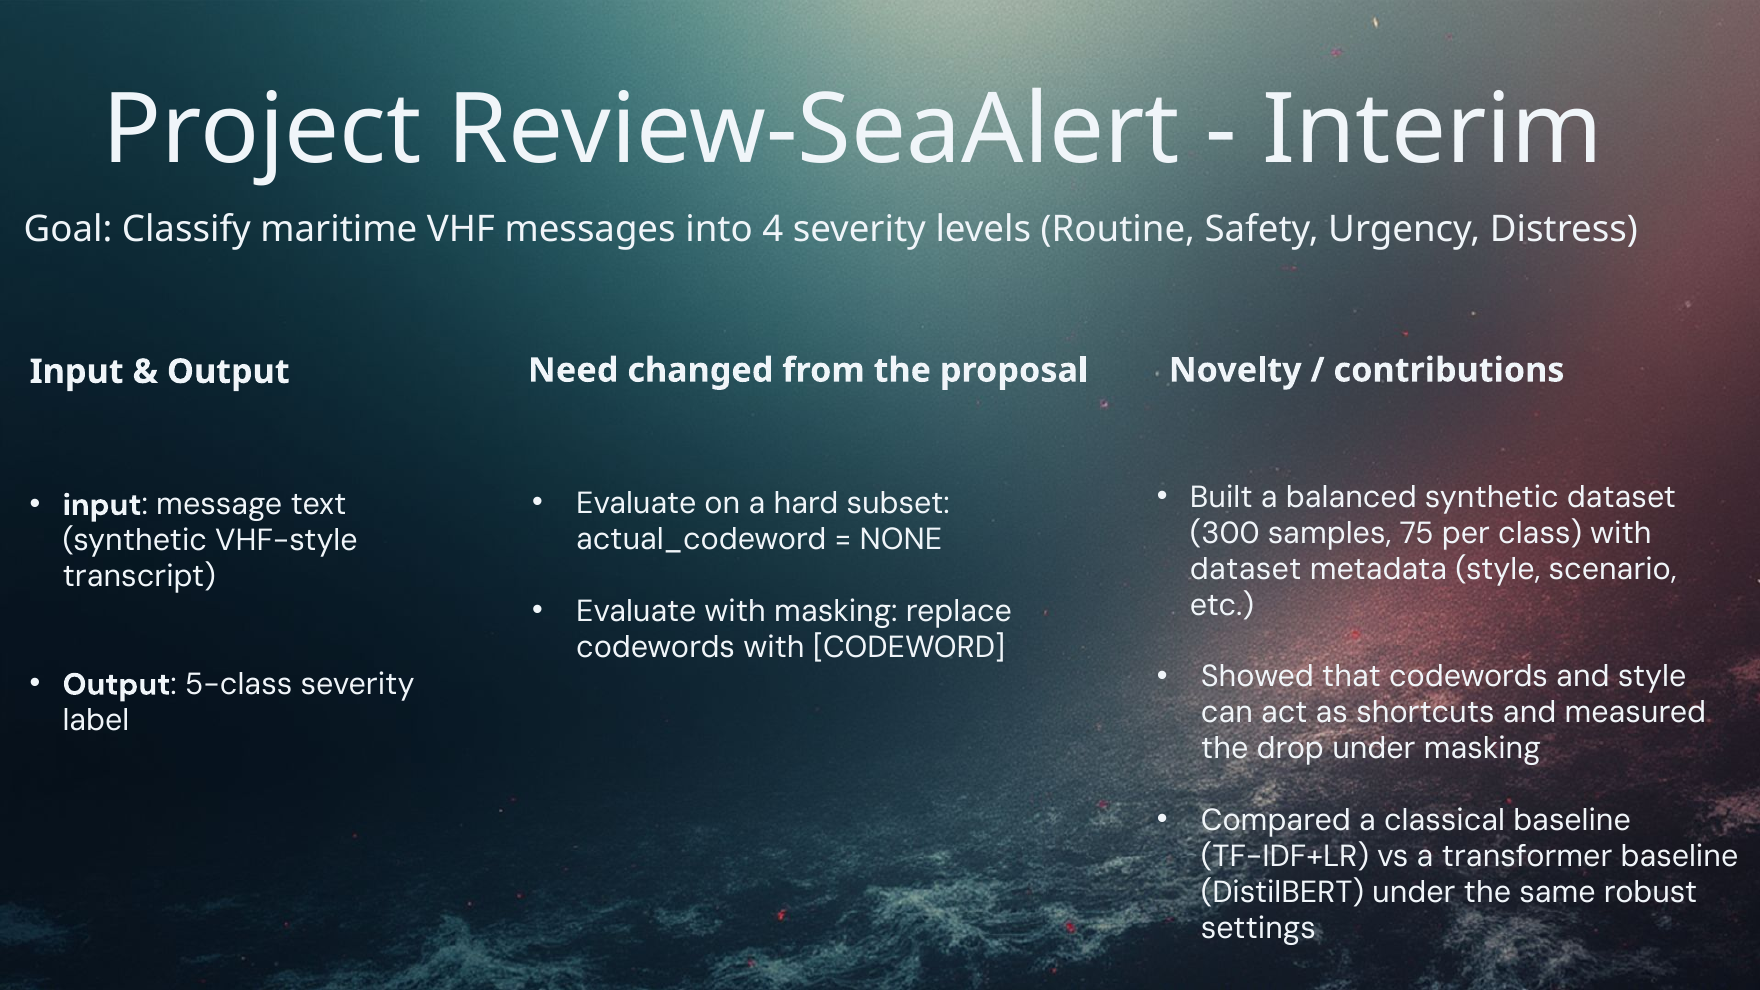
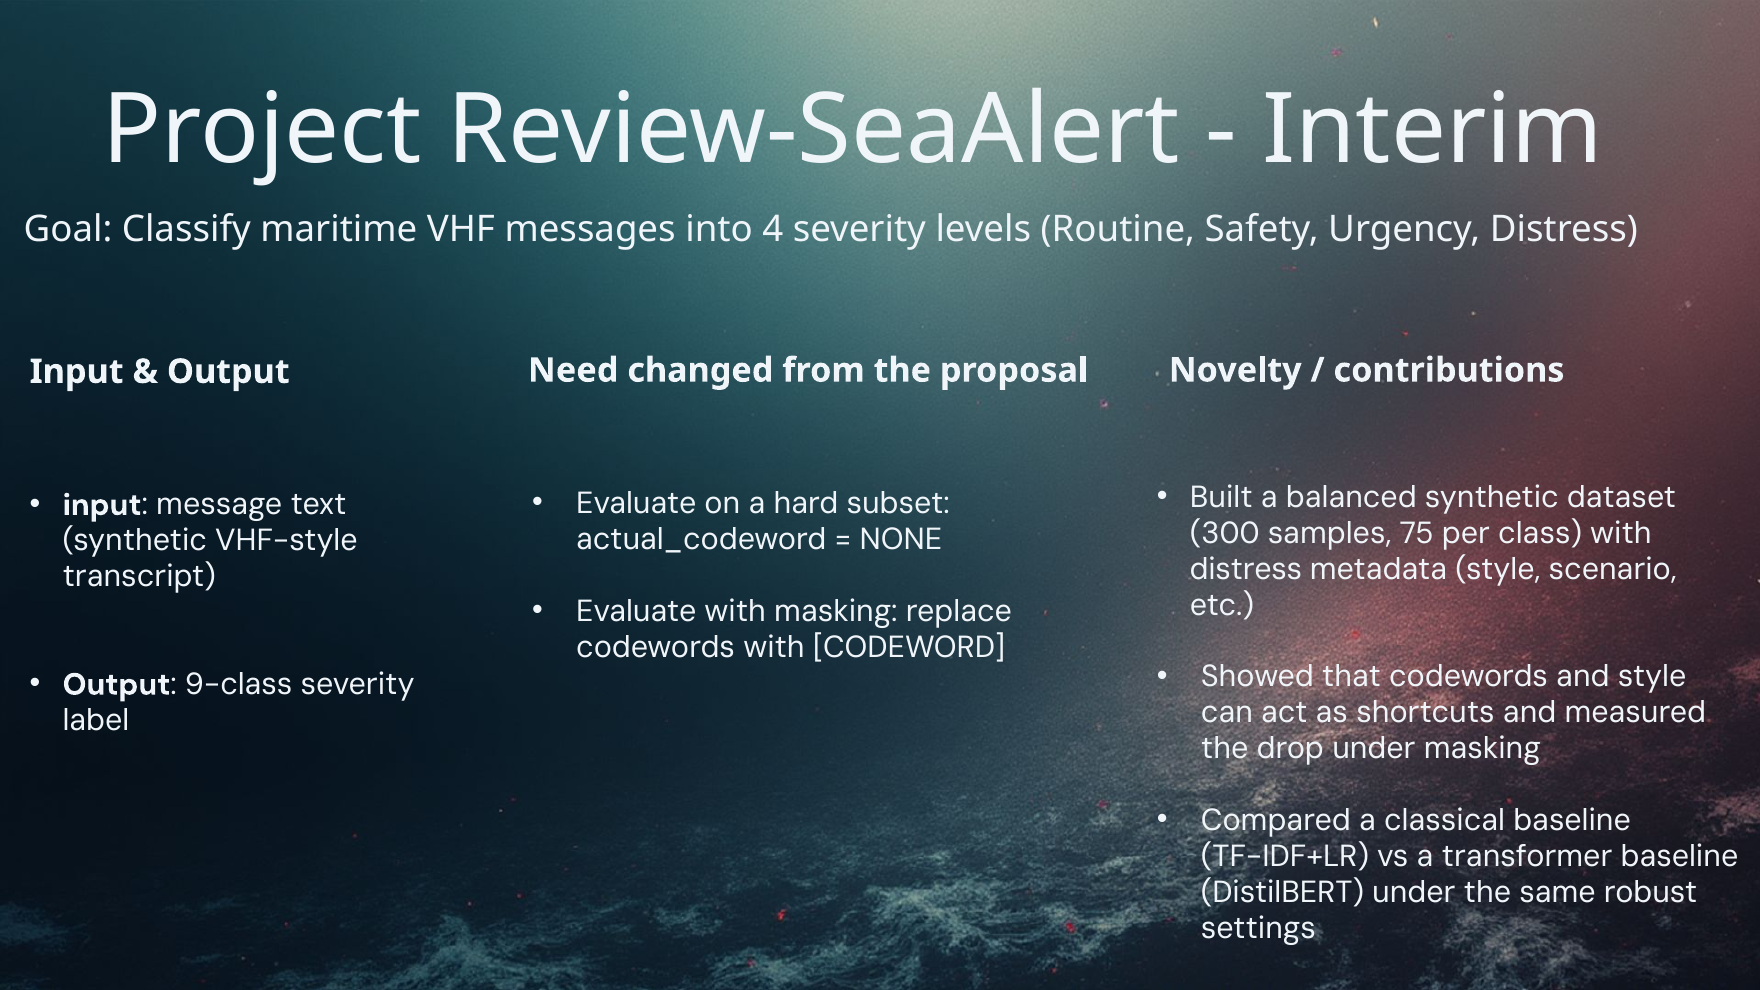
dataset at (1246, 569): dataset -> distress
5-class: 5-class -> 9-class
